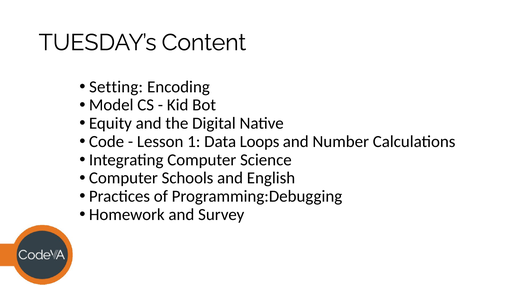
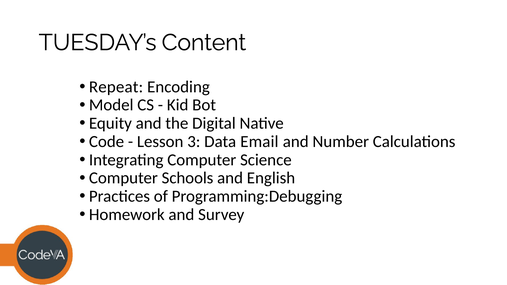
Setting: Setting -> Repeat
1: 1 -> 3
Loops: Loops -> Email
